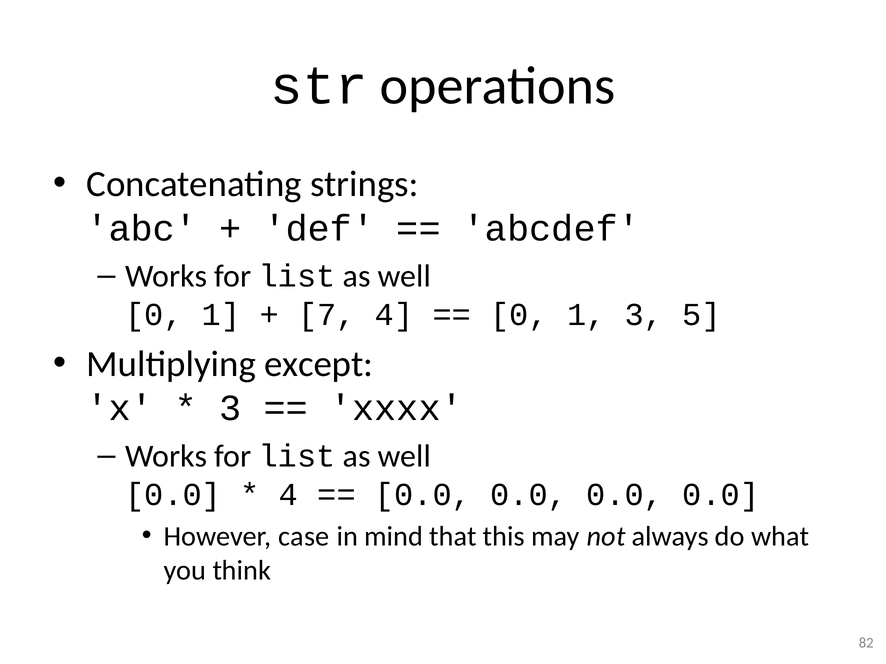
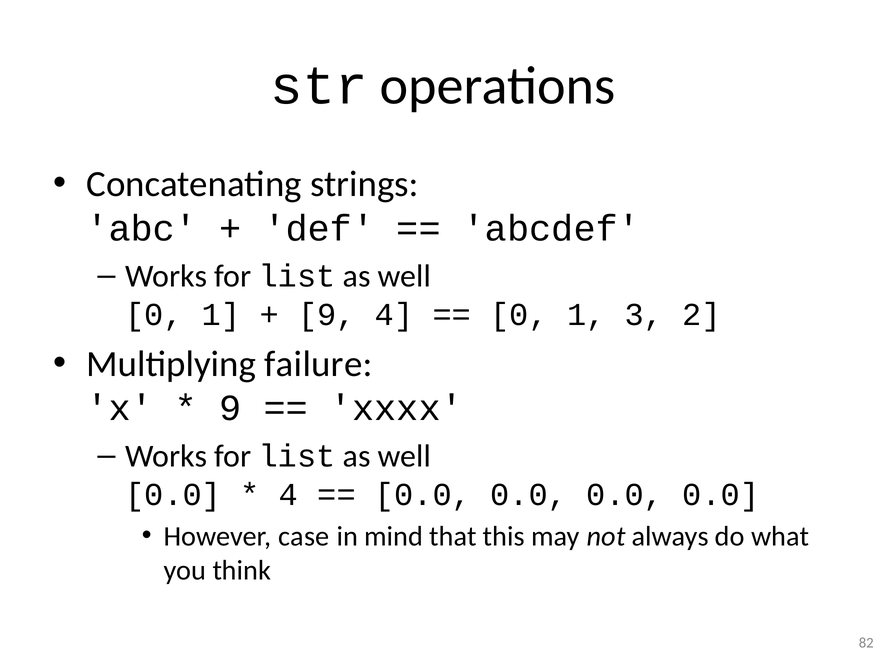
7 at (327, 315): 7 -> 9
5: 5 -> 2
except: except -> failure
3 at (230, 409): 3 -> 9
